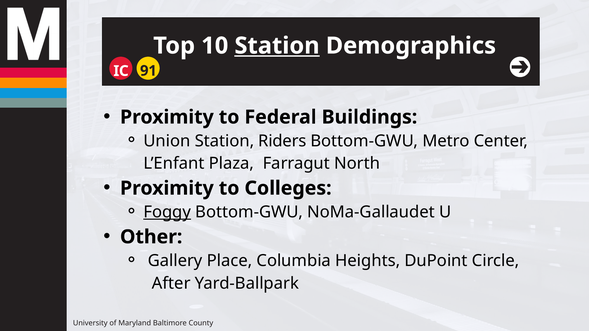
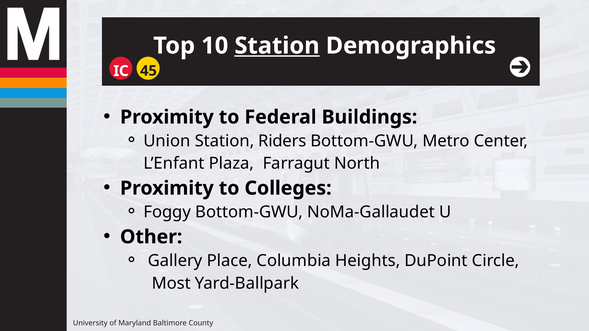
91: 91 -> 45
Foggy underline: present -> none
After: After -> Most
